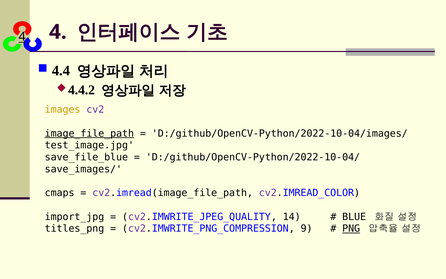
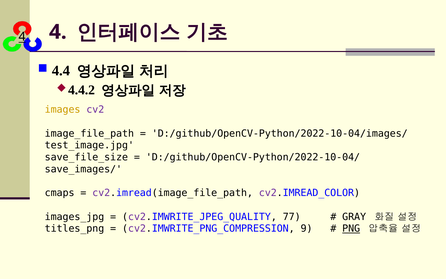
image_file_path underline: present -> none
save_file_blue: save_file_blue -> save_file_size
import_jpg: import_jpg -> images_jpg
14: 14 -> 77
BLUE: BLUE -> GRAY
